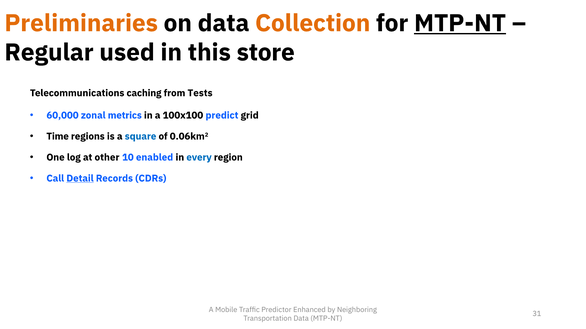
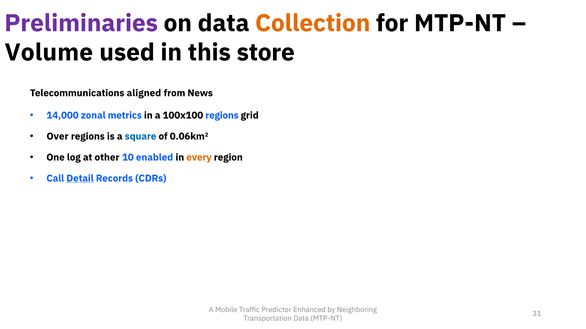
Preliminaries colour: orange -> purple
MTP-NT at (460, 23) underline: present -> none
Regular: Regular -> Volume
caching: caching -> aligned
Tests: Tests -> News
60,000: 60,000 -> 14,000
100x100 predict: predict -> regions
Time: Time -> Over
every colour: blue -> orange
